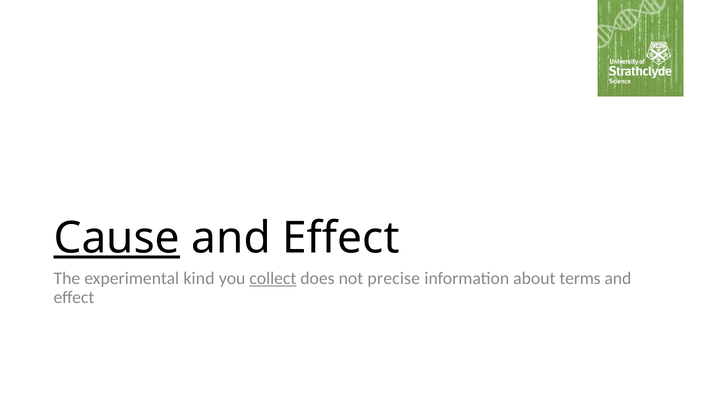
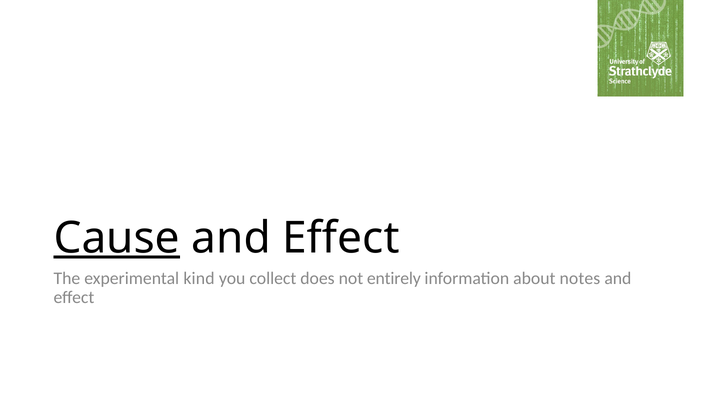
collect underline: present -> none
precise: precise -> entirely
terms: terms -> notes
